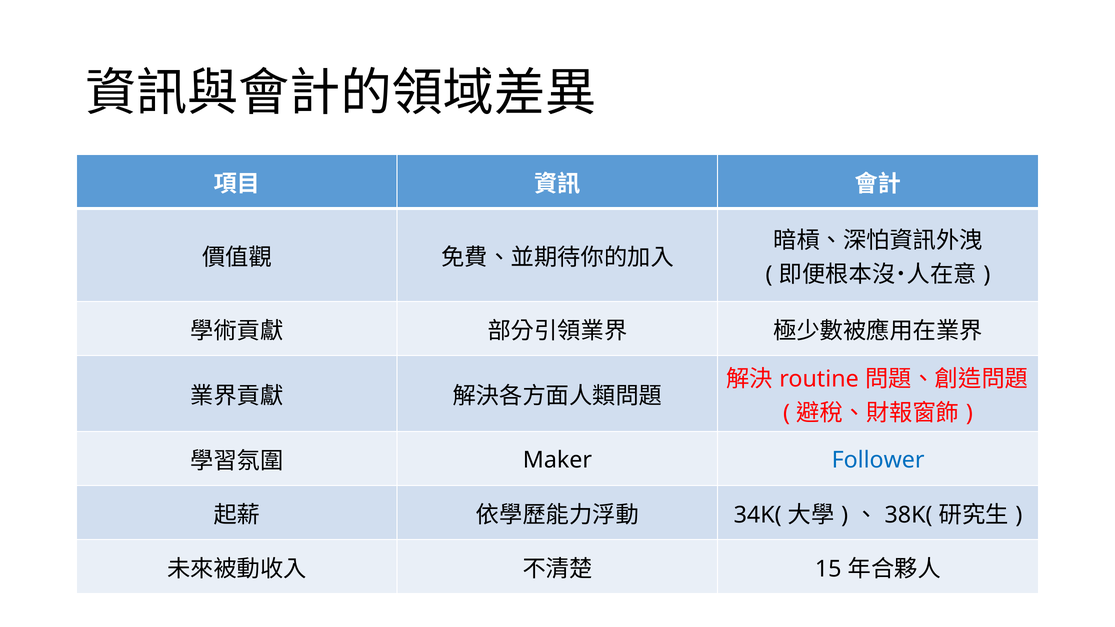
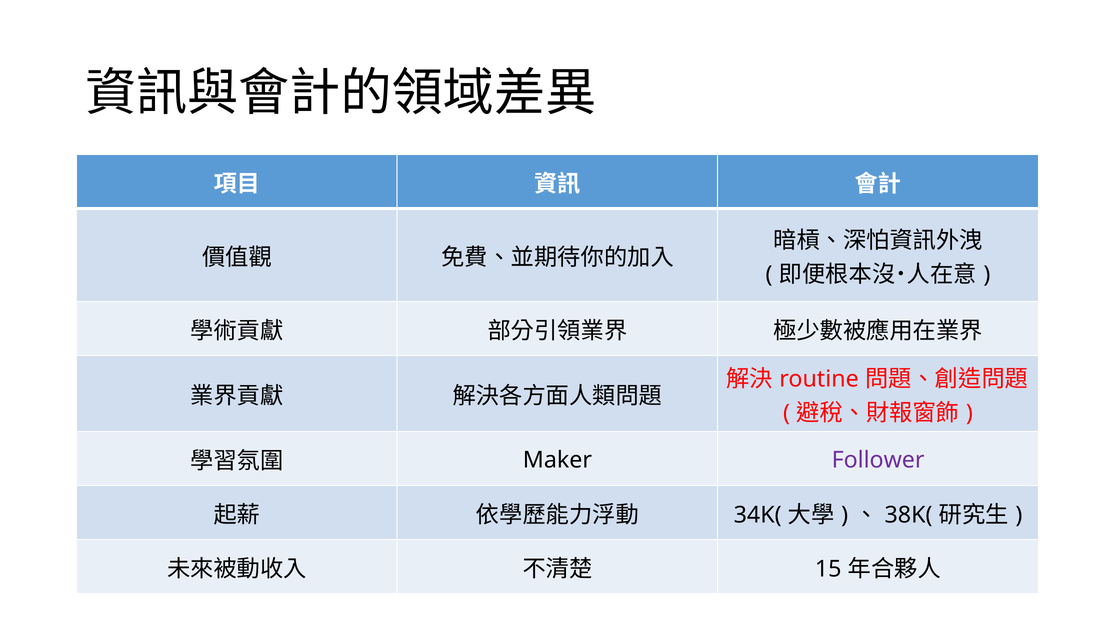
Follower colour: blue -> purple
